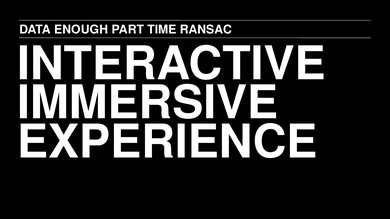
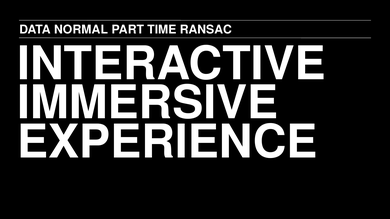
ENOUGH: ENOUGH -> NORMAL
